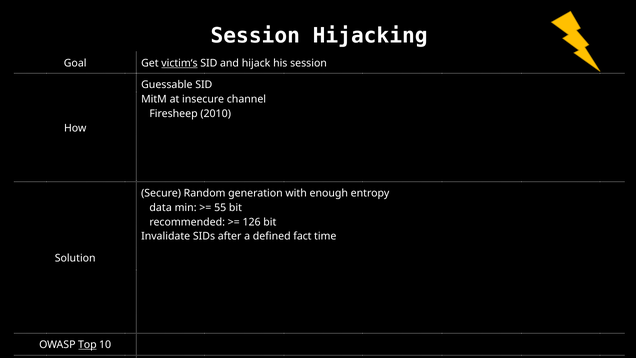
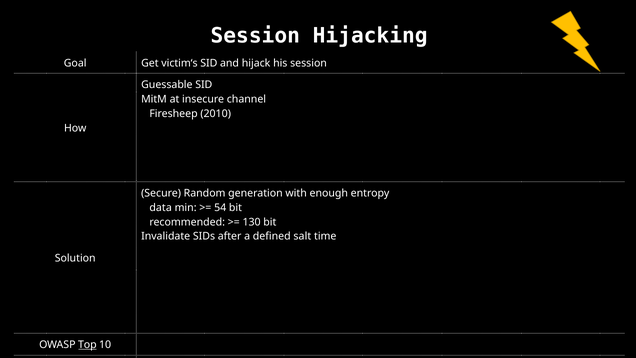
victim‘s underline: present -> none
55: 55 -> 54
126: 126 -> 130
fact: fact -> salt
